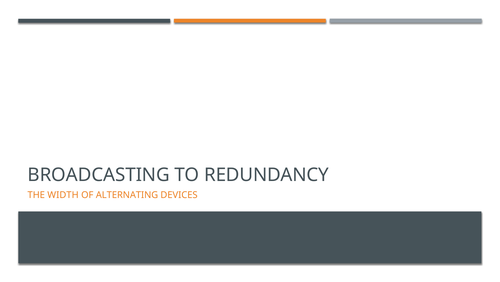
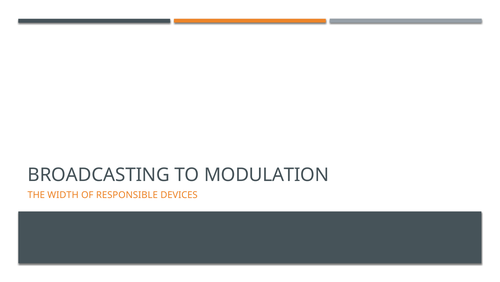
REDUNDANCY: REDUNDANCY -> MODULATION
ALTERNATING: ALTERNATING -> RESPONSIBLE
